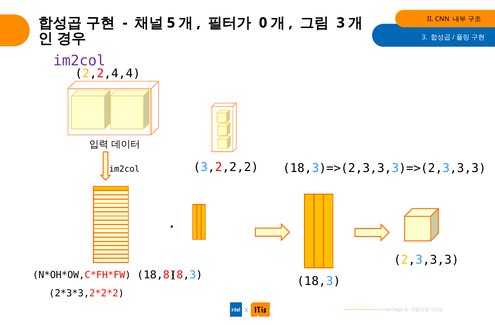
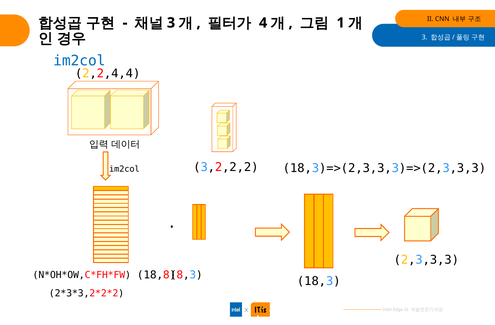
5 at (171, 23): 5 -> 3
0: 0 -> 4
3 at (341, 23): 3 -> 1
im2col at (79, 61) colour: purple -> blue
